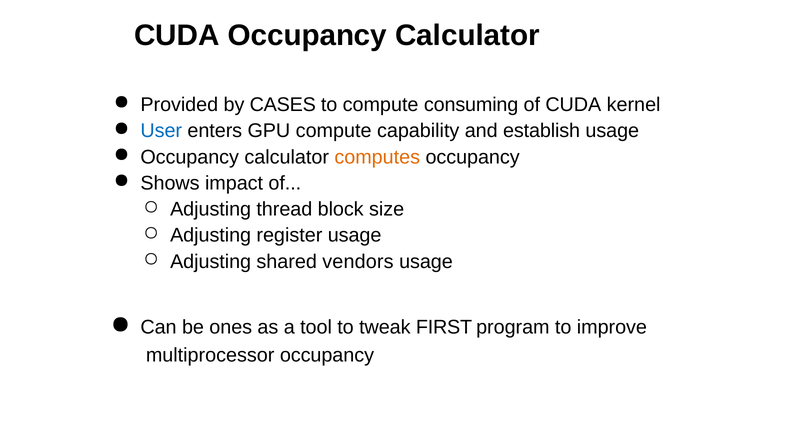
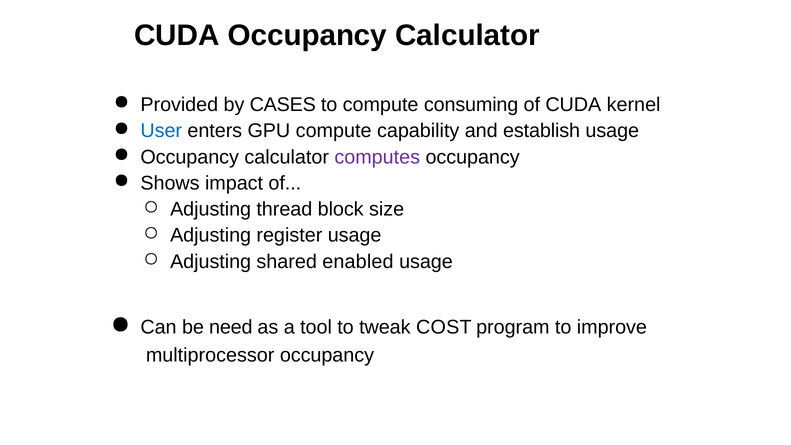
computes colour: orange -> purple
vendors: vendors -> enabled
ones: ones -> need
FIRST: FIRST -> COST
